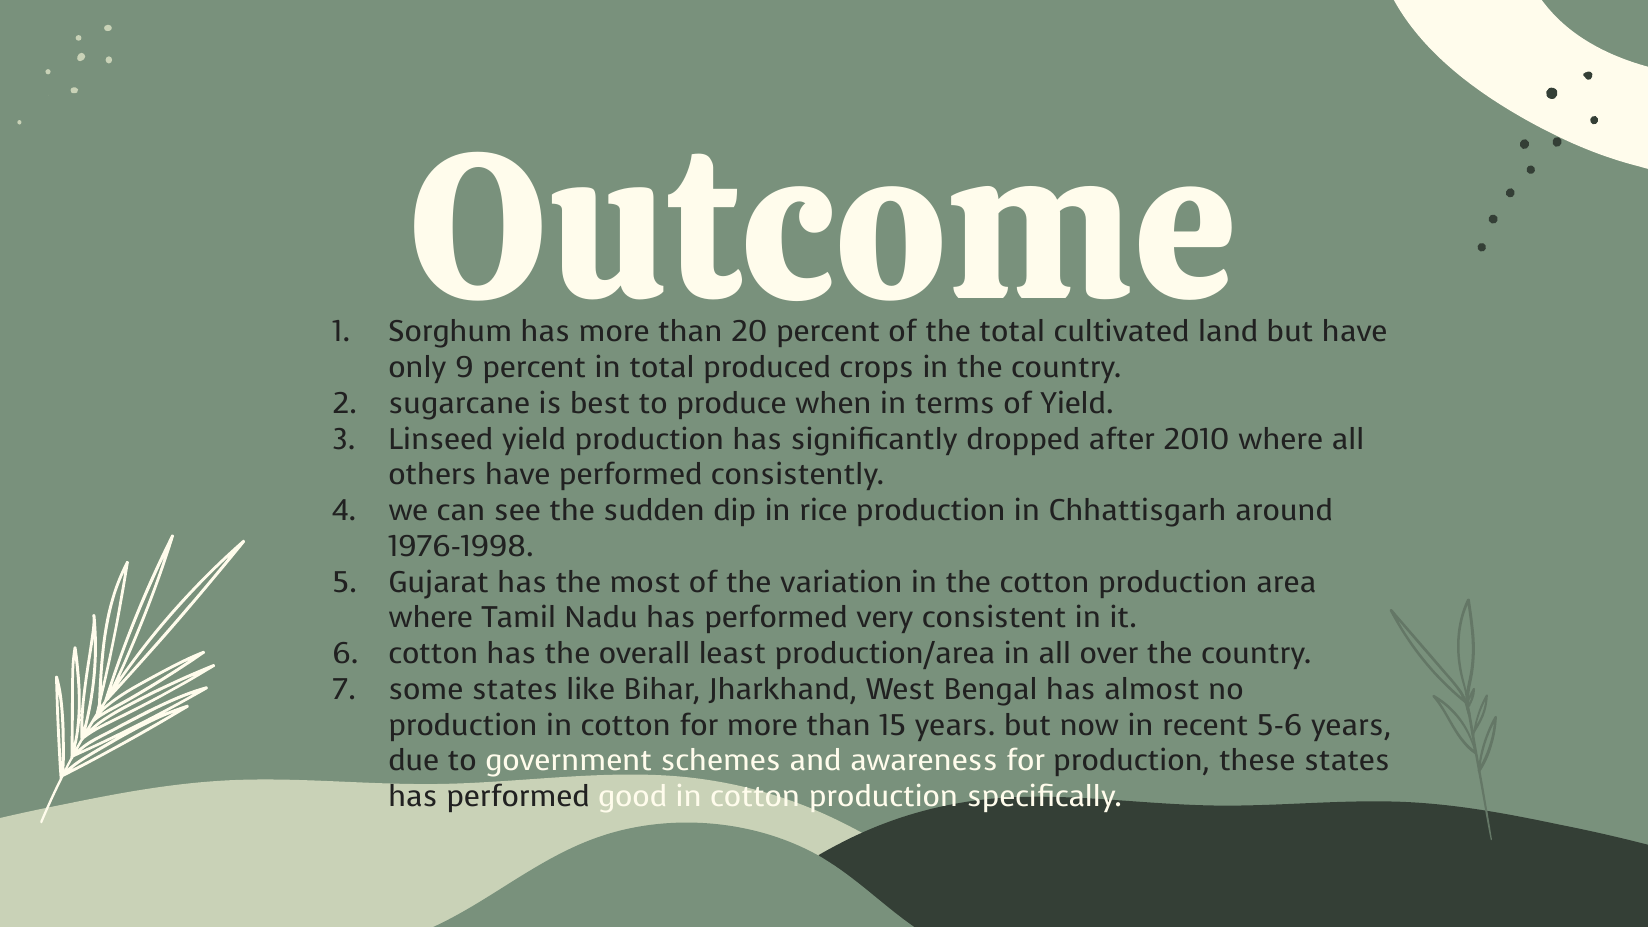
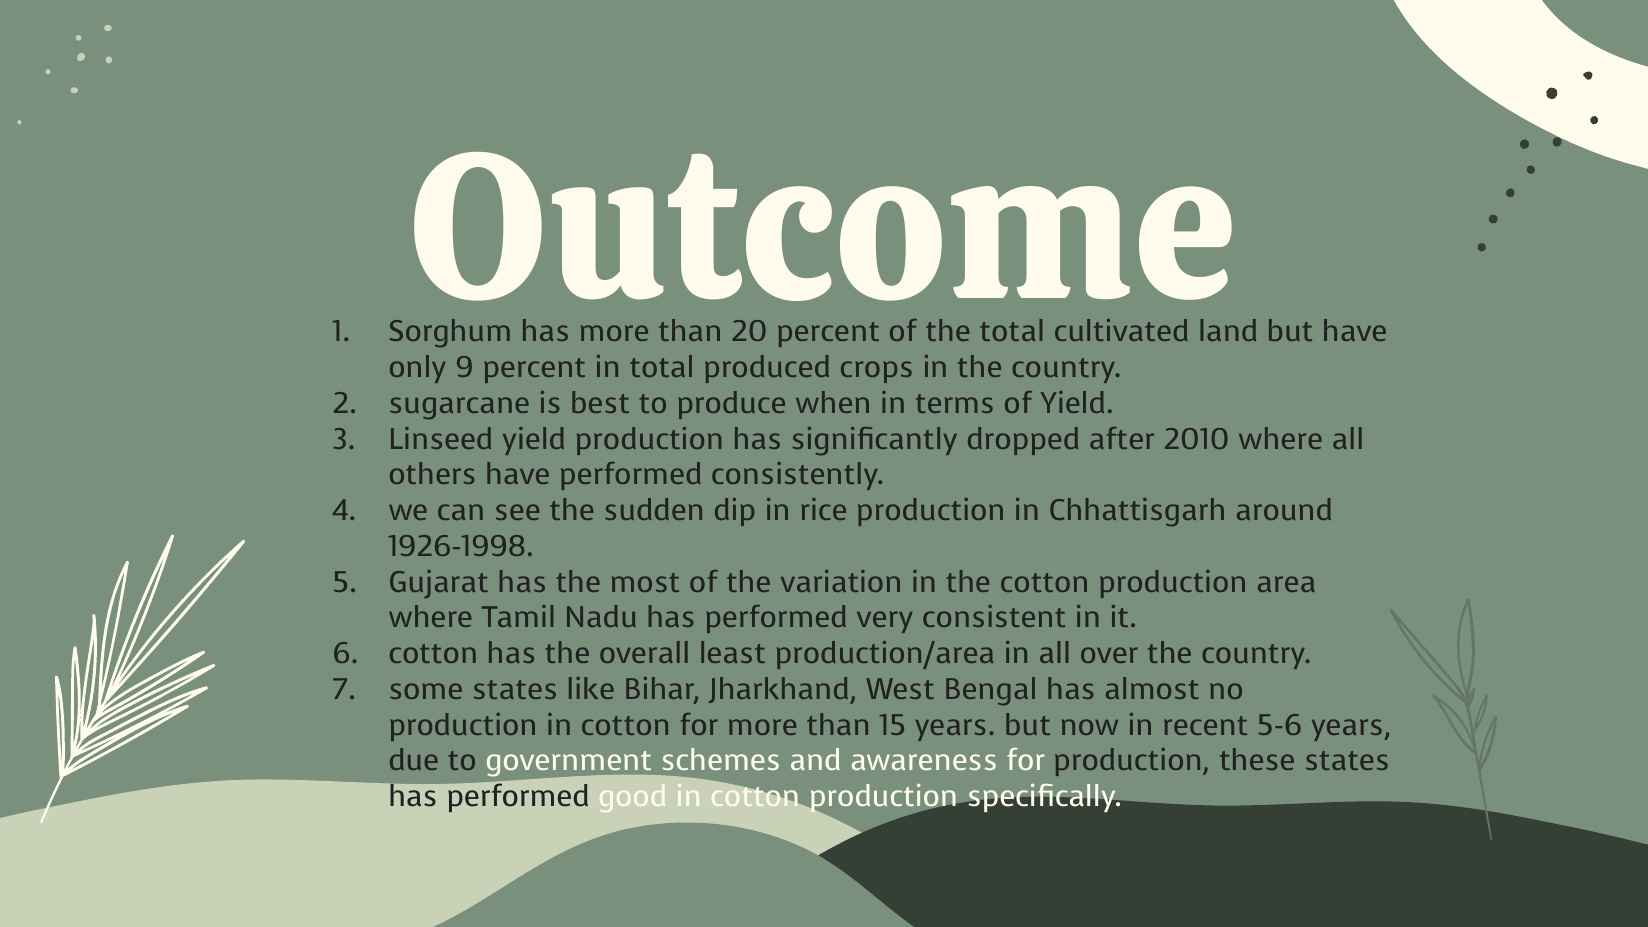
1976-1998: 1976-1998 -> 1926-1998
